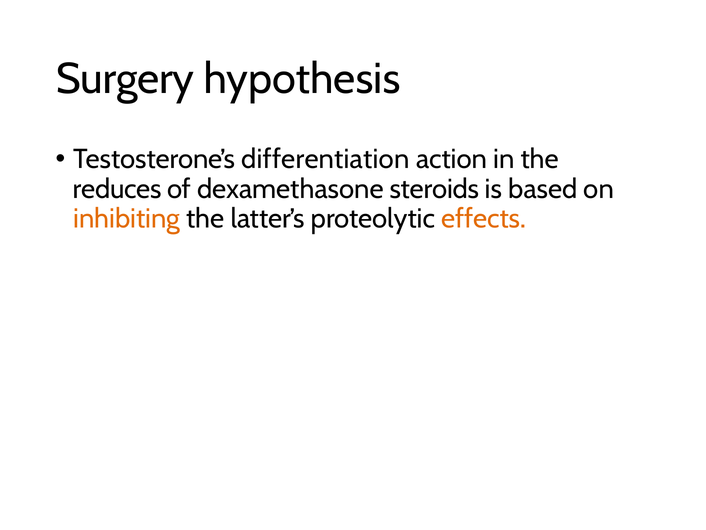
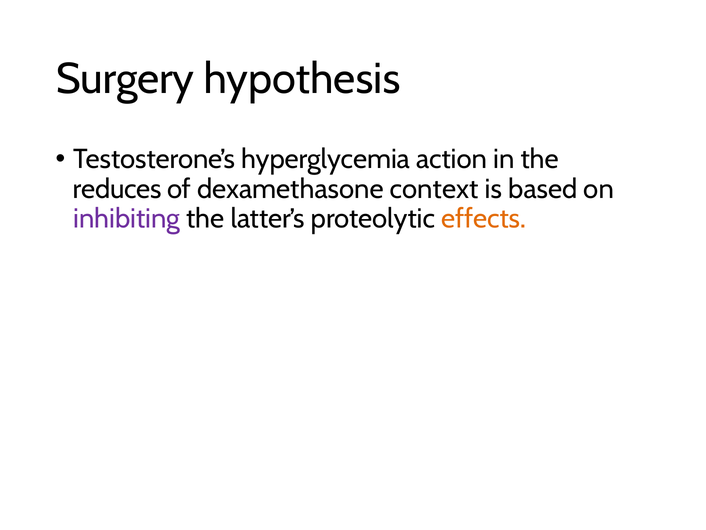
differentiation: differentiation -> hyperglycemia
steroids: steroids -> context
inhibiting colour: orange -> purple
